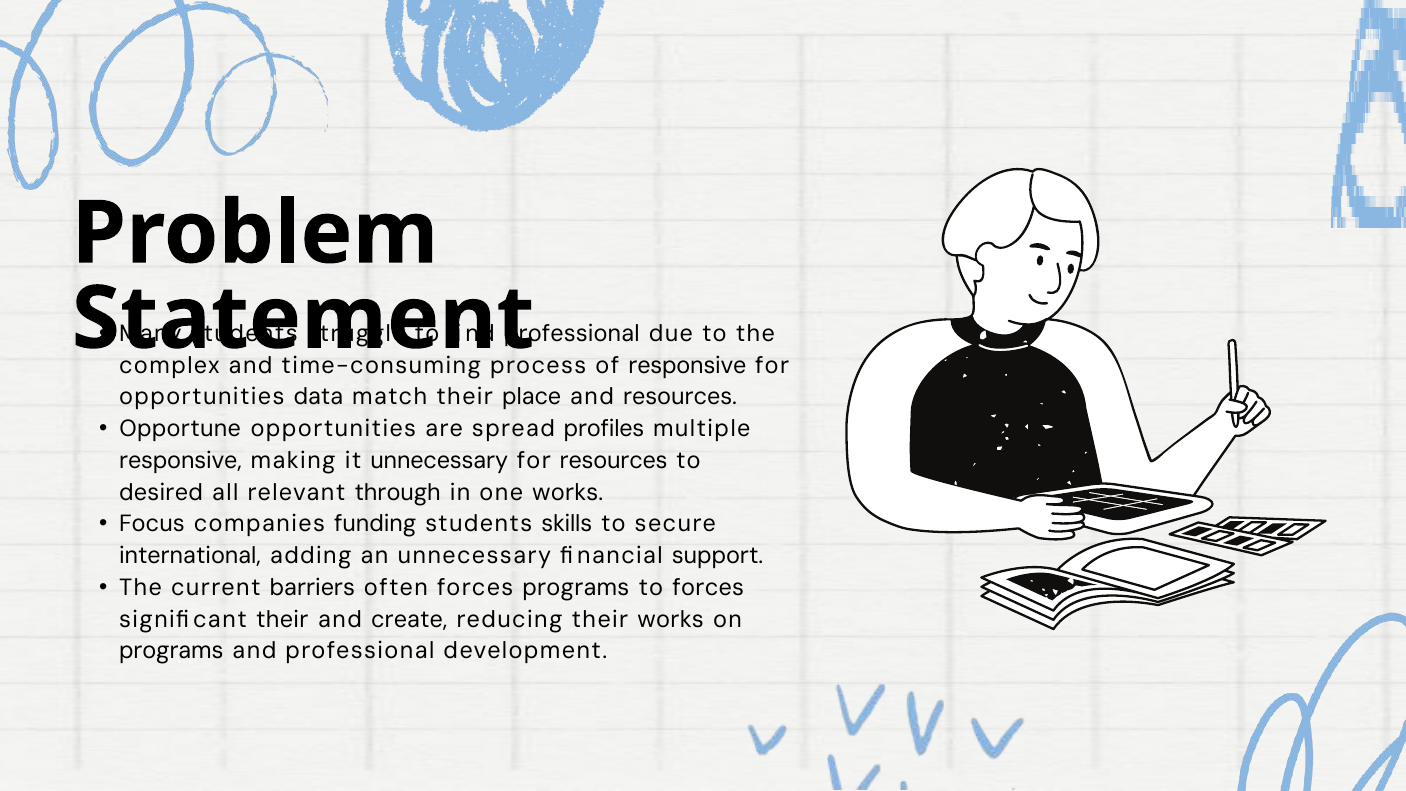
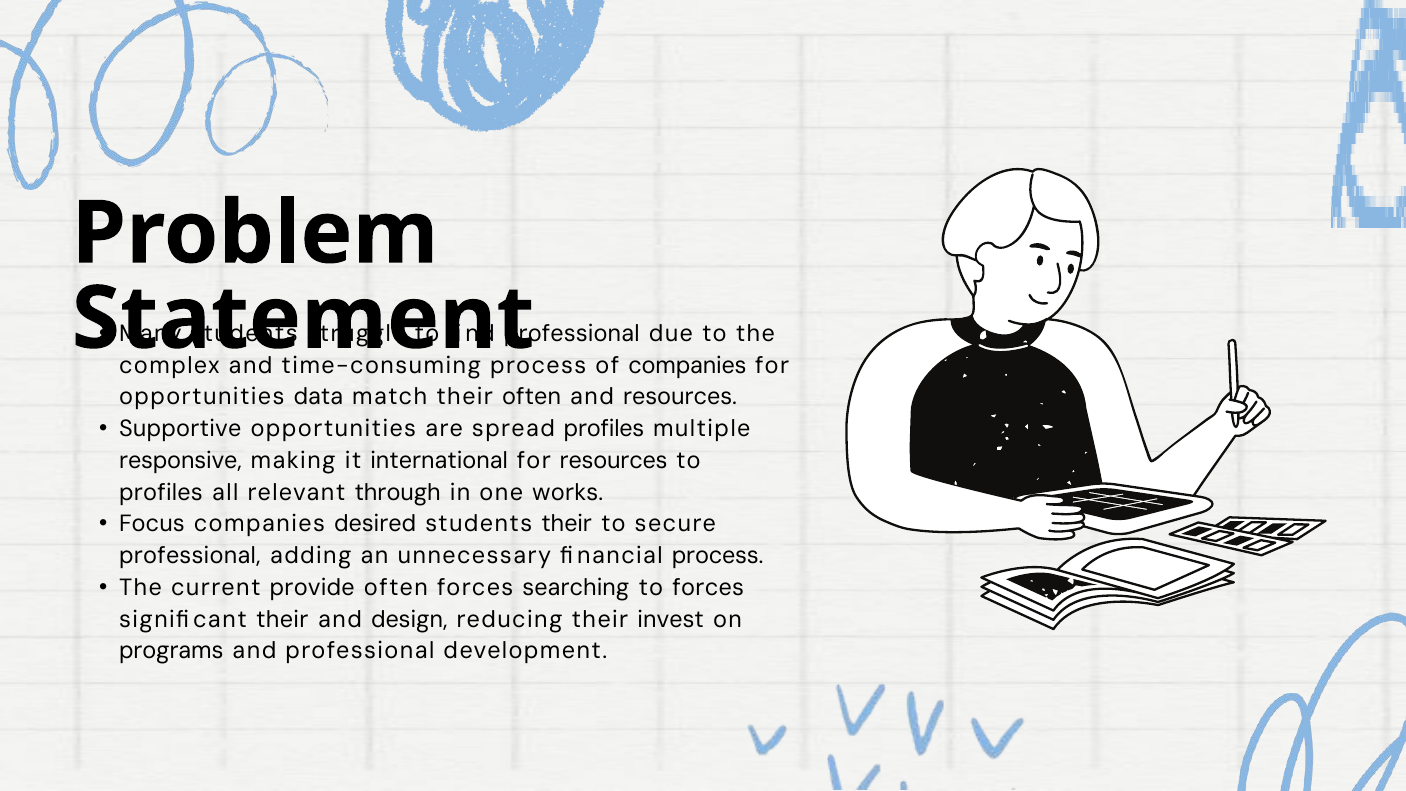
of responsive: responsive -> companies
their place: place -> often
Opportune: Opportune -> Supportive
it unnecessary: unnecessary -> international
desired at (161, 492): desired -> profiles
funding: funding -> desired
students skills: skills -> their
international at (190, 556): international -> professional
financial support: support -> process
barriers: barriers -> provide
forces programs: programs -> searching
create: create -> design
their works: works -> invest
